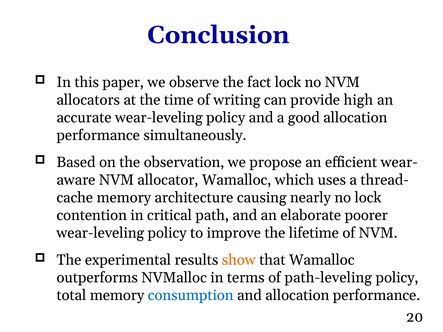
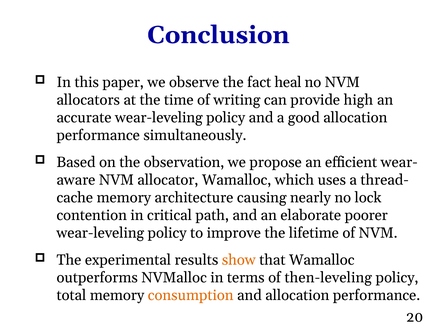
fact lock: lock -> heal
path-leveling: path-leveling -> then-leveling
consumption colour: blue -> orange
